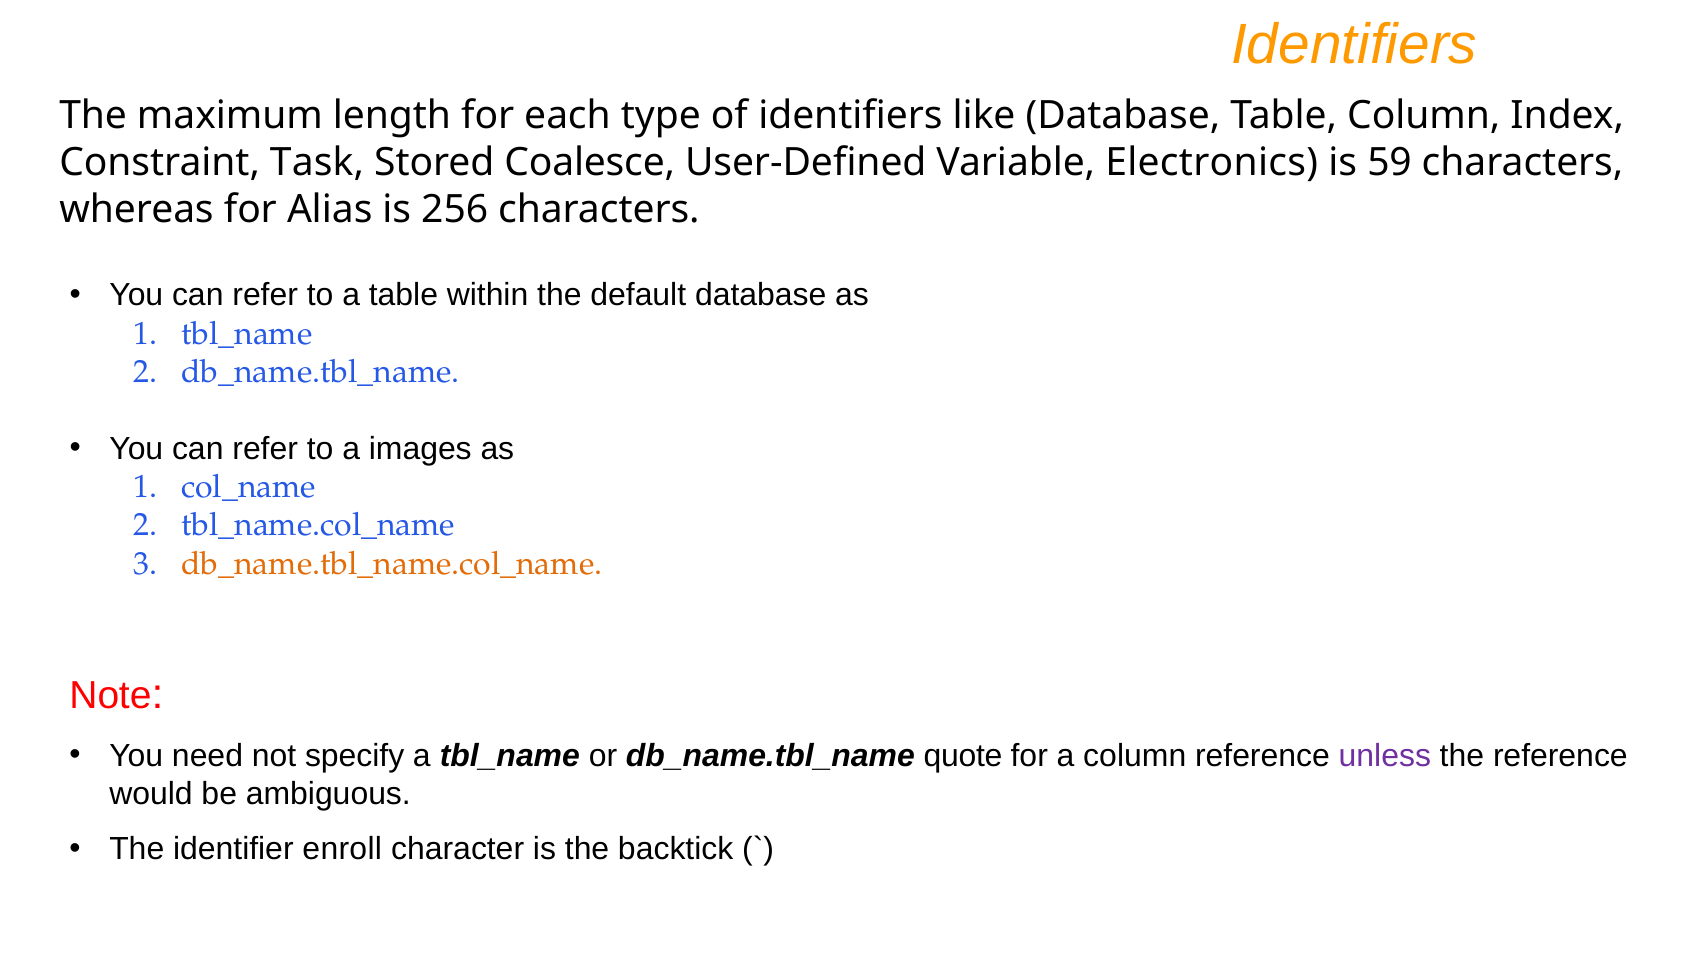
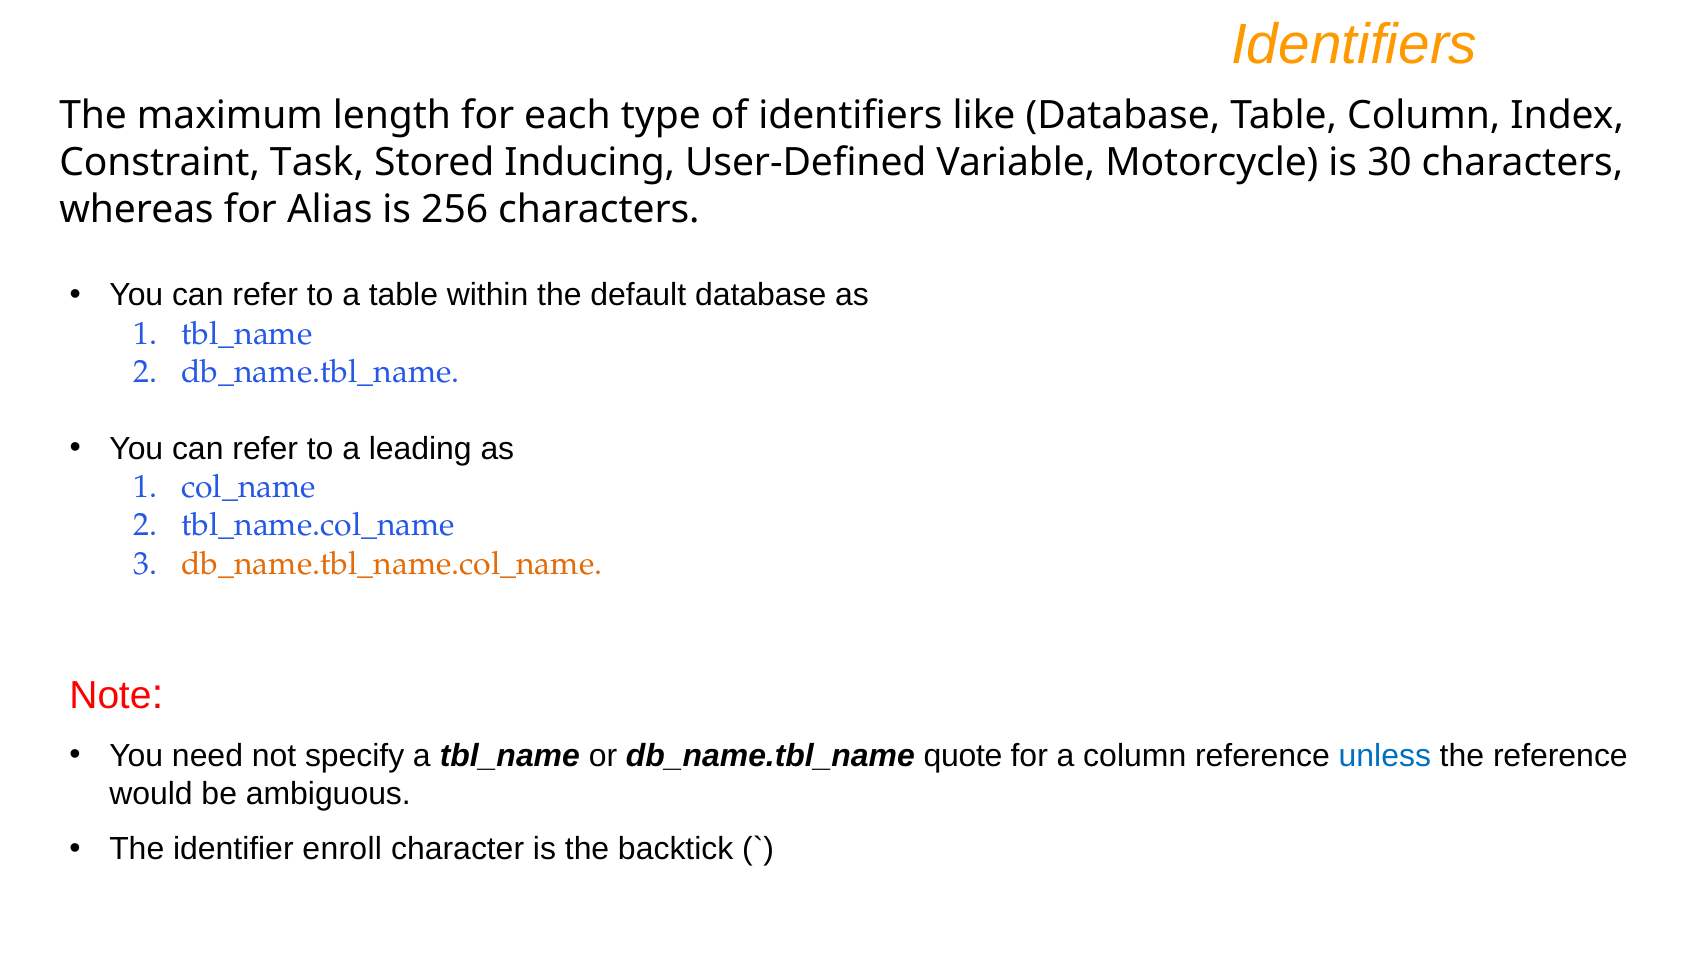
Coalesce: Coalesce -> Inducing
Electronics: Electronics -> Motorcycle
59: 59 -> 30
images: images -> leading
unless colour: purple -> blue
